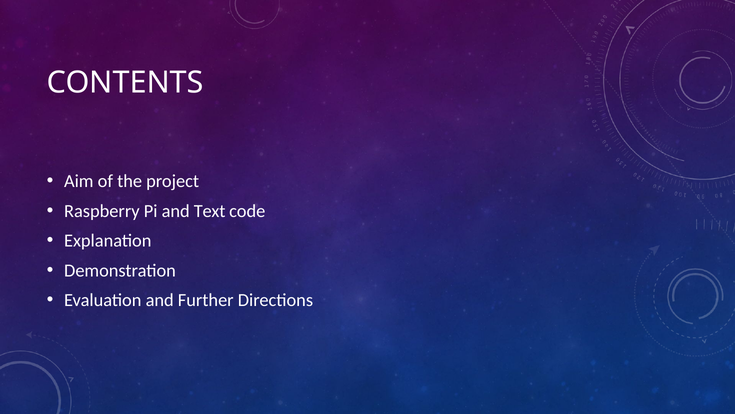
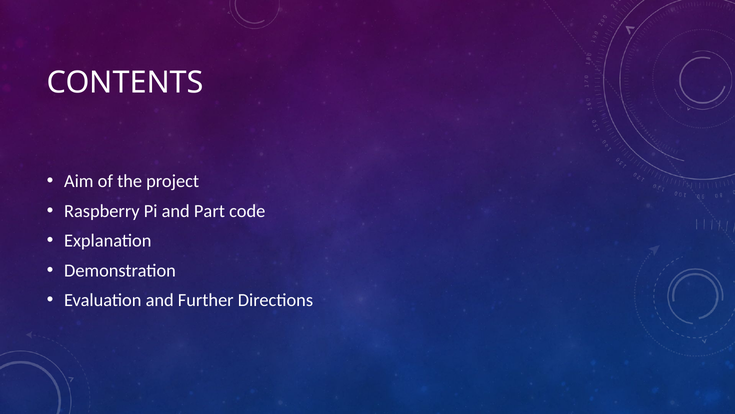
Text: Text -> Part
